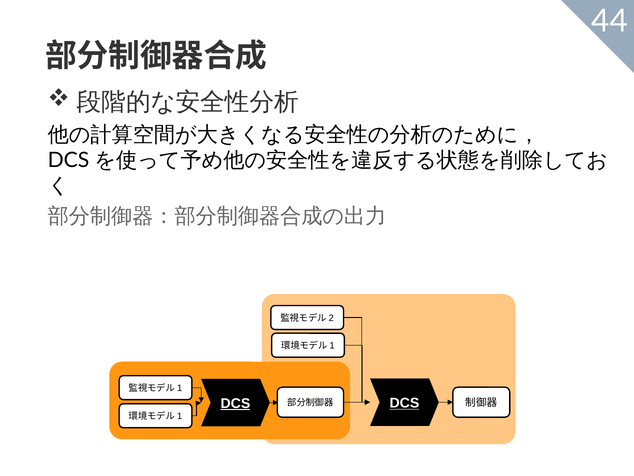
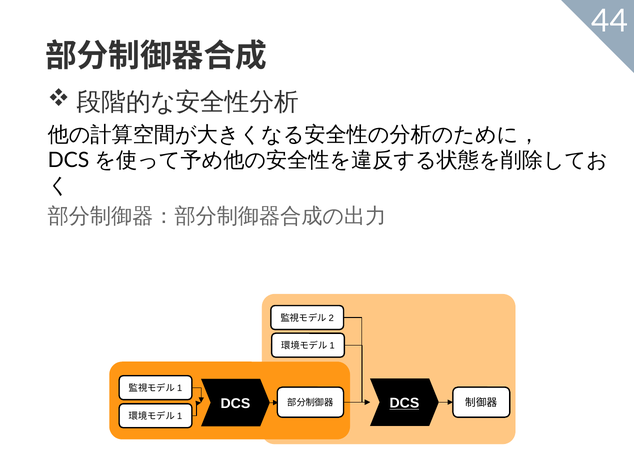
DCS at (235, 403) underline: present -> none
